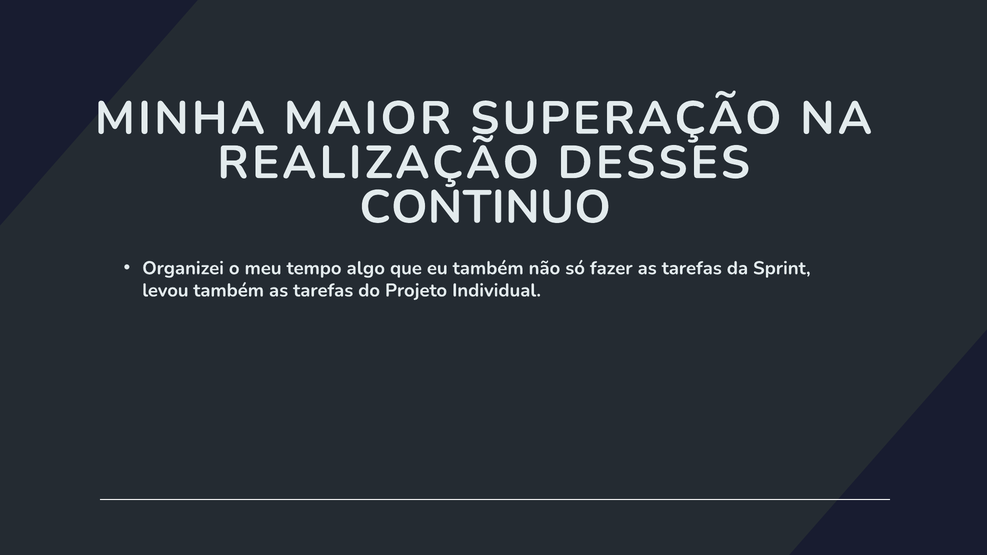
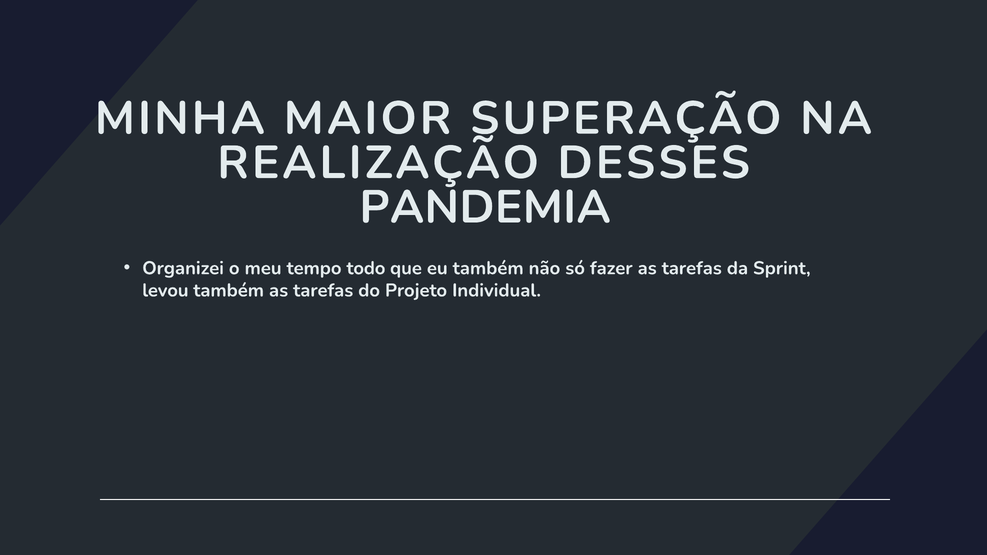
CONTINUO: CONTINUO -> PANDEMIA
algo: algo -> todo
